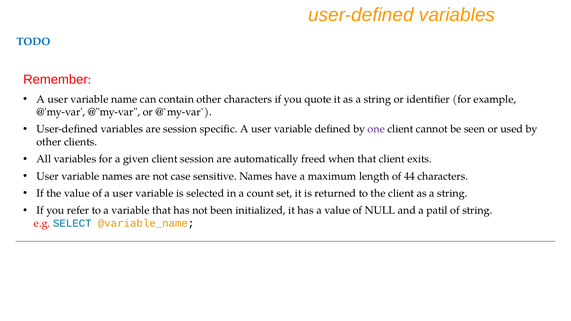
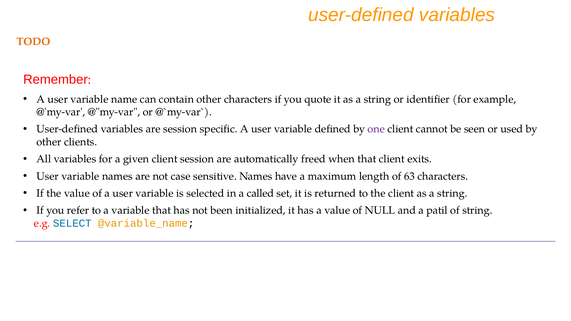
TODO colour: blue -> orange
44: 44 -> 63
count: count -> called
